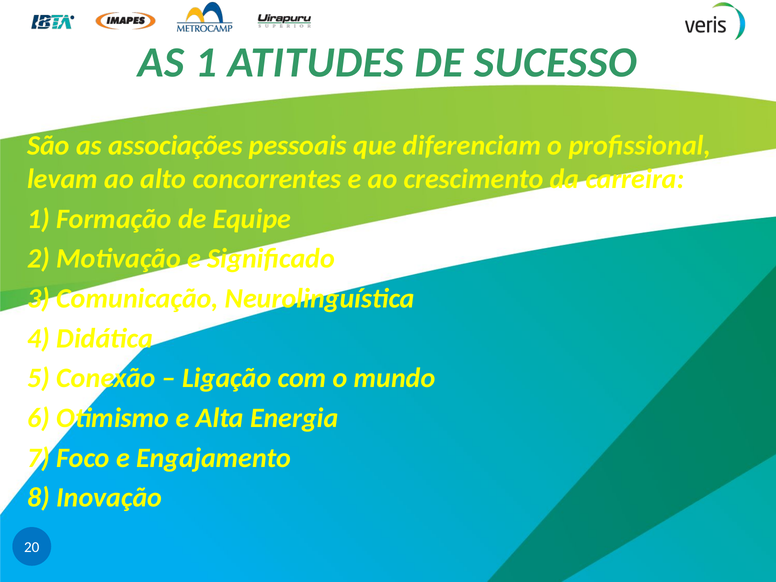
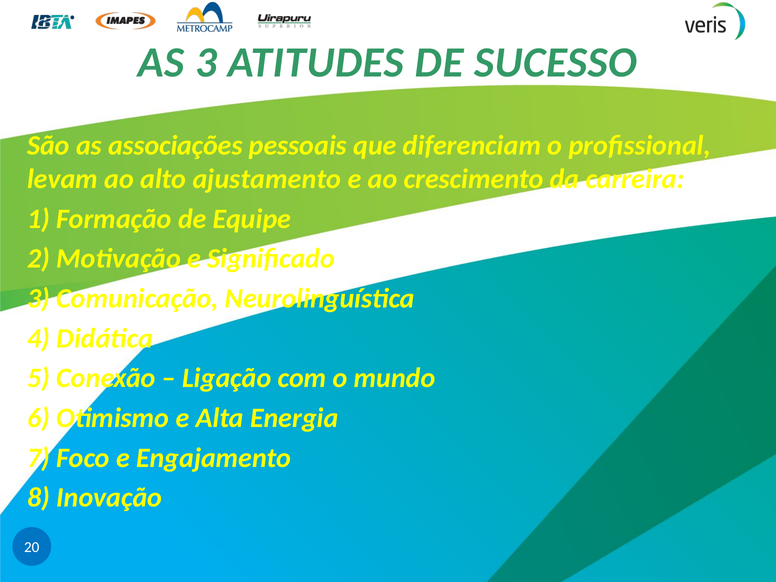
AS 1: 1 -> 3
concorrentes: concorrentes -> ajustamento
